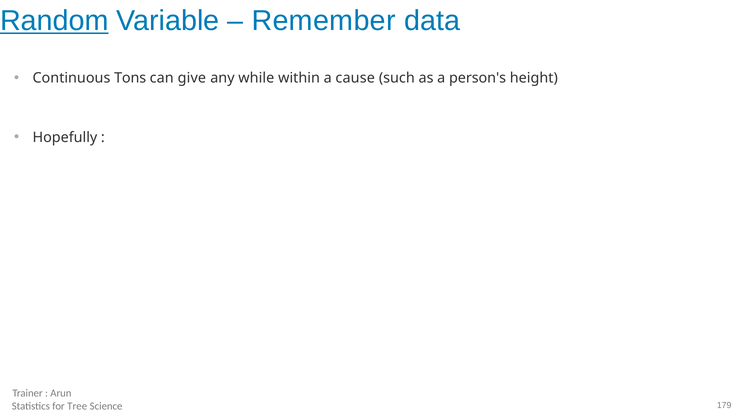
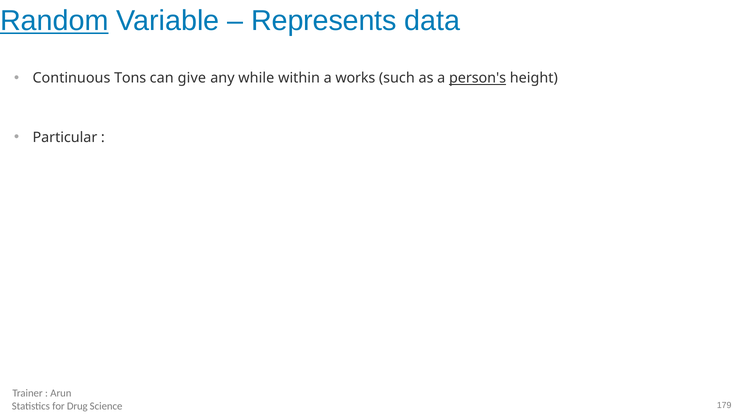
Remember: Remember -> Represents
cause: cause -> works
person's underline: none -> present
Hopefully: Hopefully -> Particular
Tree: Tree -> Drug
